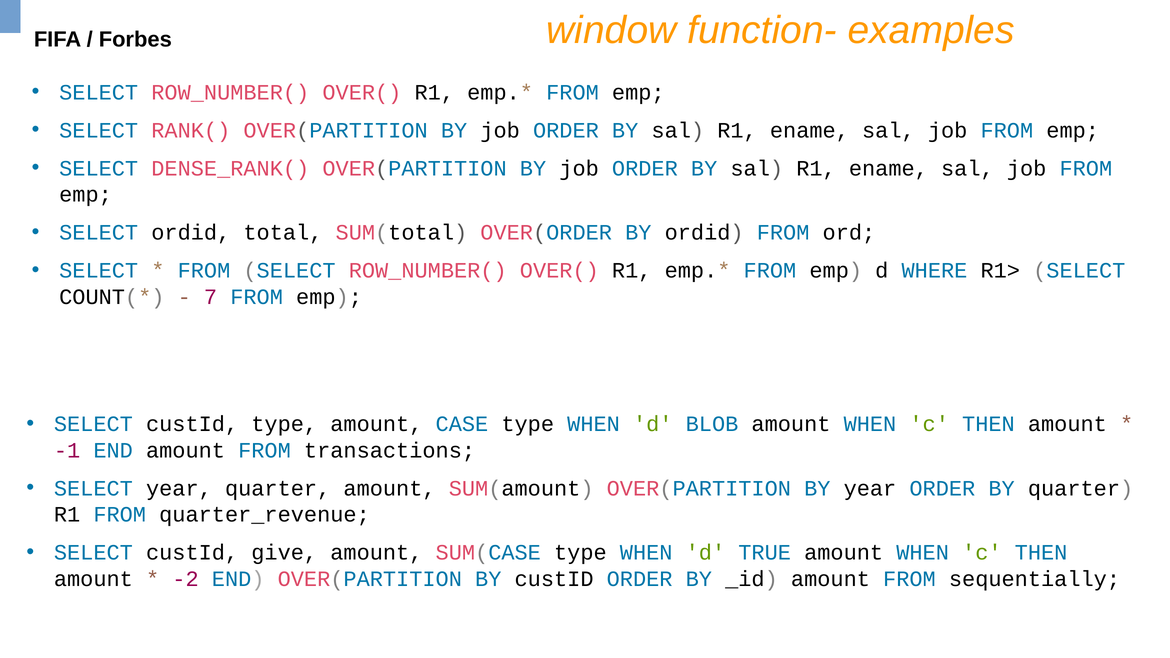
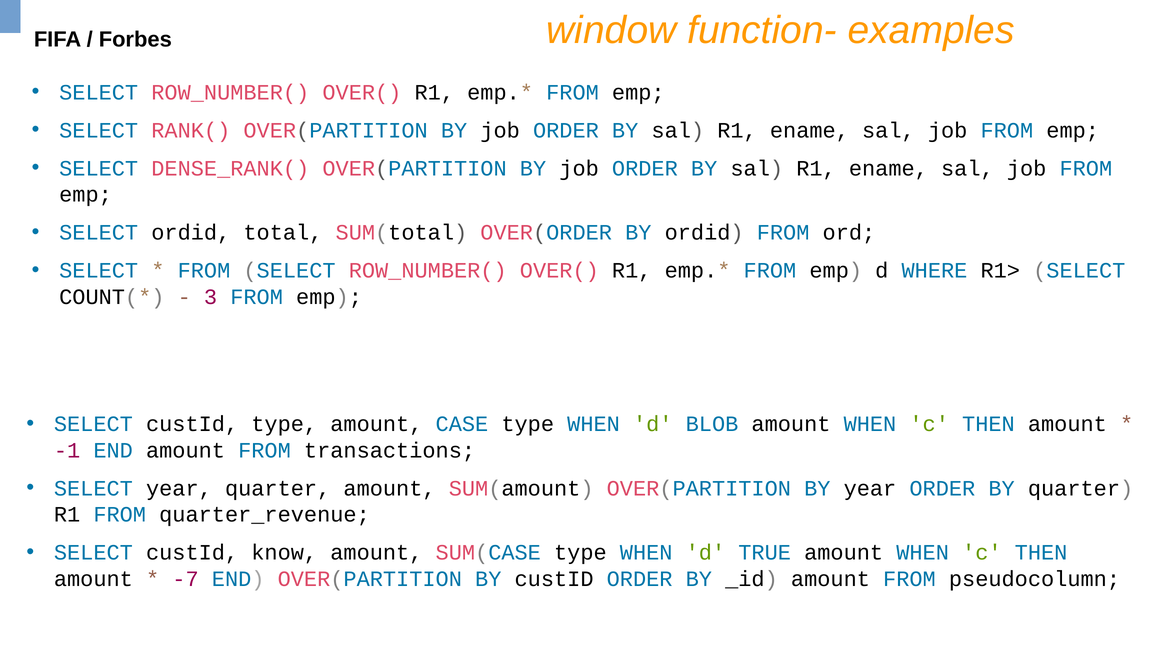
7: 7 -> 3
give: give -> know
-2: -2 -> -7
sequentially: sequentially -> pseudocolumn
